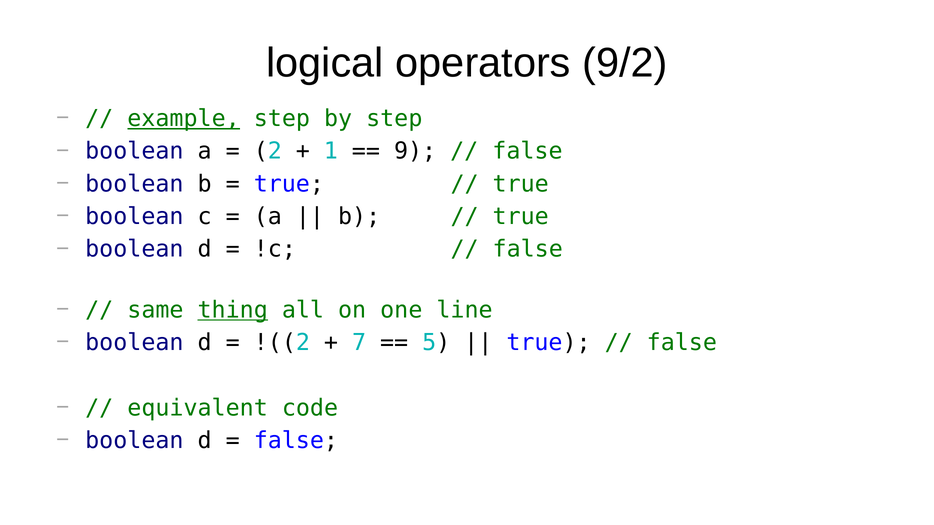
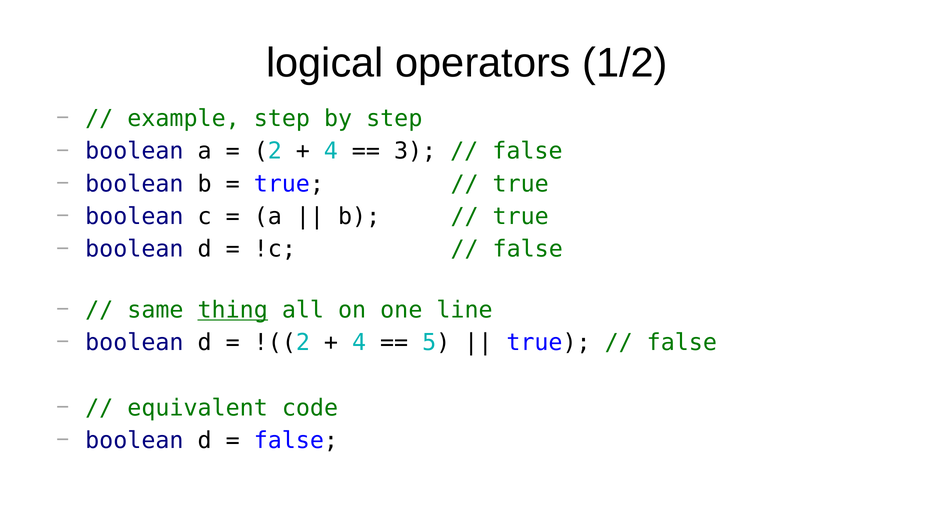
9/2: 9/2 -> 1/2
example underline: present -> none
1 at (331, 151): 1 -> 4
9: 9 -> 3
7 at (359, 343): 7 -> 4
